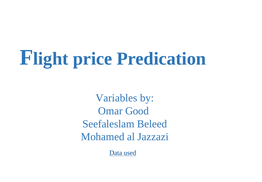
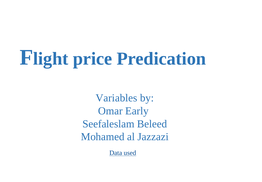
Good: Good -> Early
